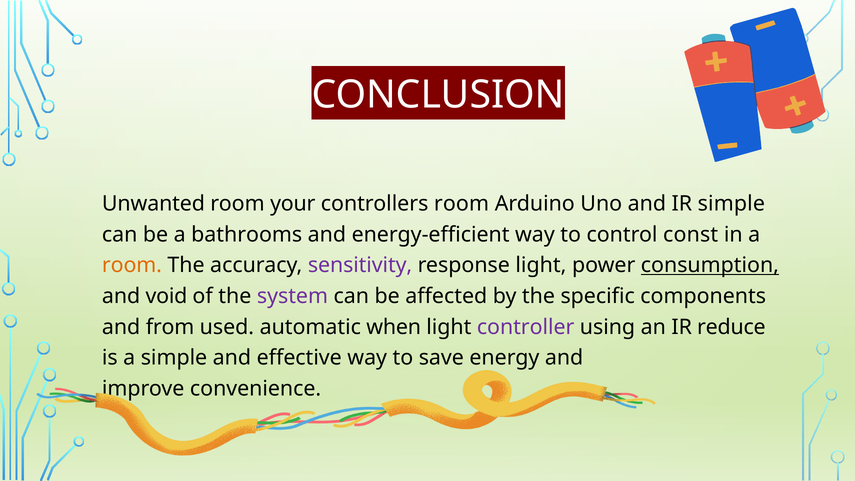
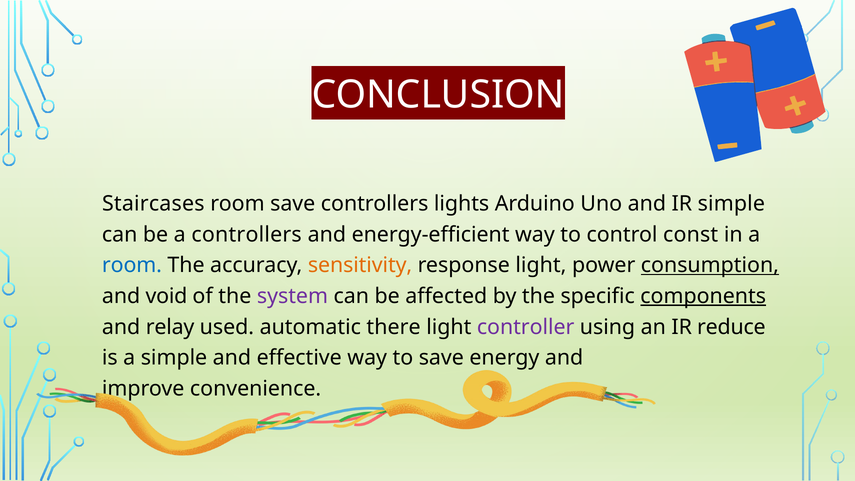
Unwanted: Unwanted -> Staircases
room your: your -> save
controllers room: room -> lights
a bathrooms: bathrooms -> controllers
room at (132, 265) colour: orange -> blue
sensitivity colour: purple -> orange
components underline: none -> present
from: from -> relay
when: when -> there
